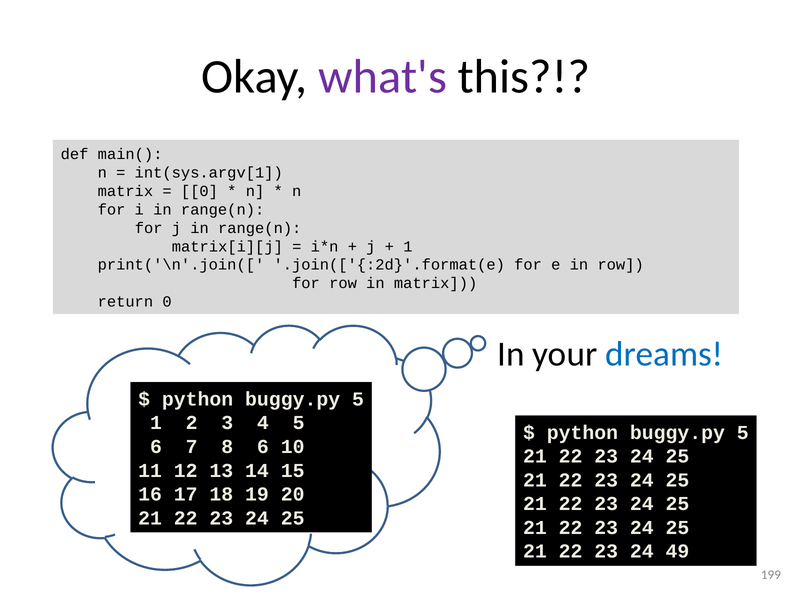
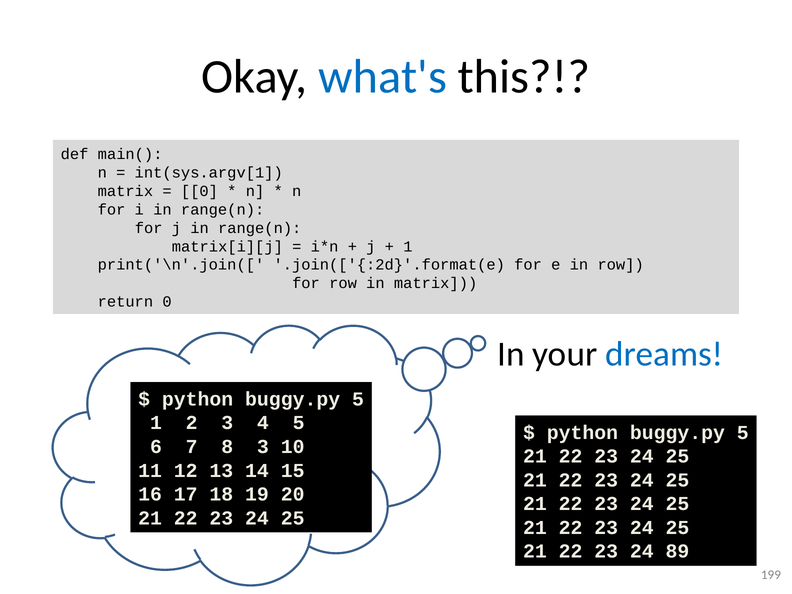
what's colour: purple -> blue
8 6: 6 -> 3
49: 49 -> 89
